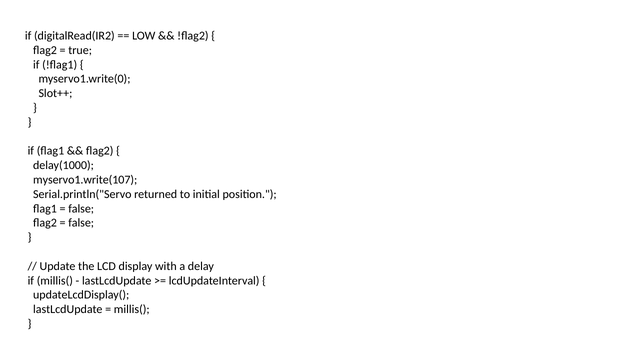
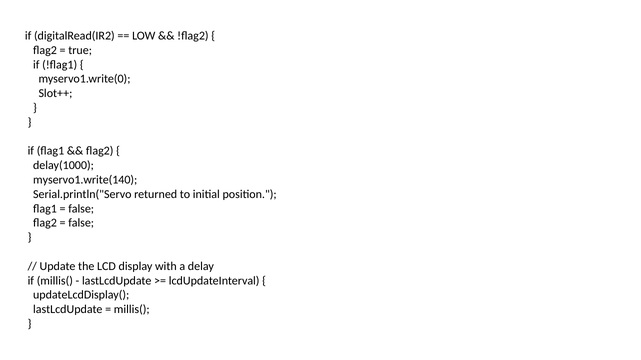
myservo1.write(107: myservo1.write(107 -> myservo1.write(140
